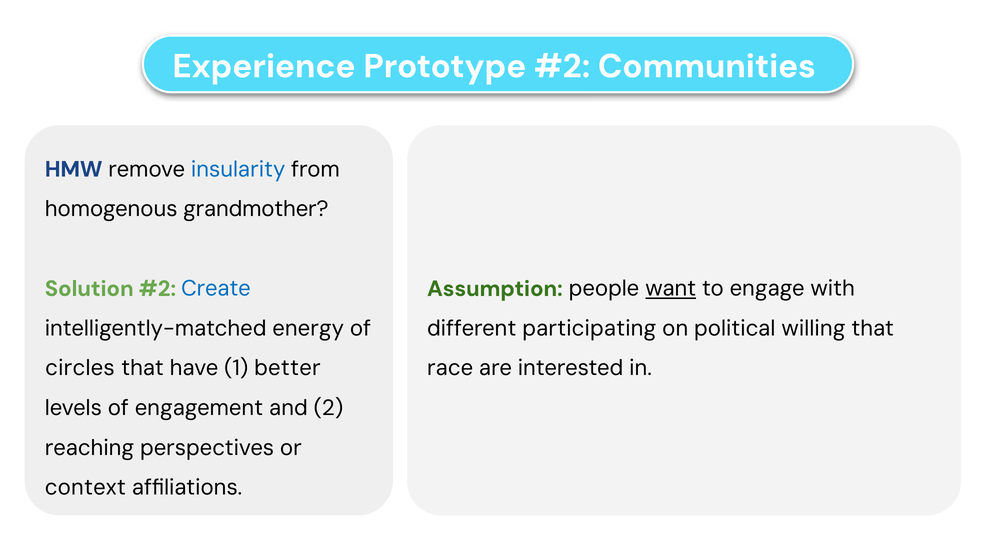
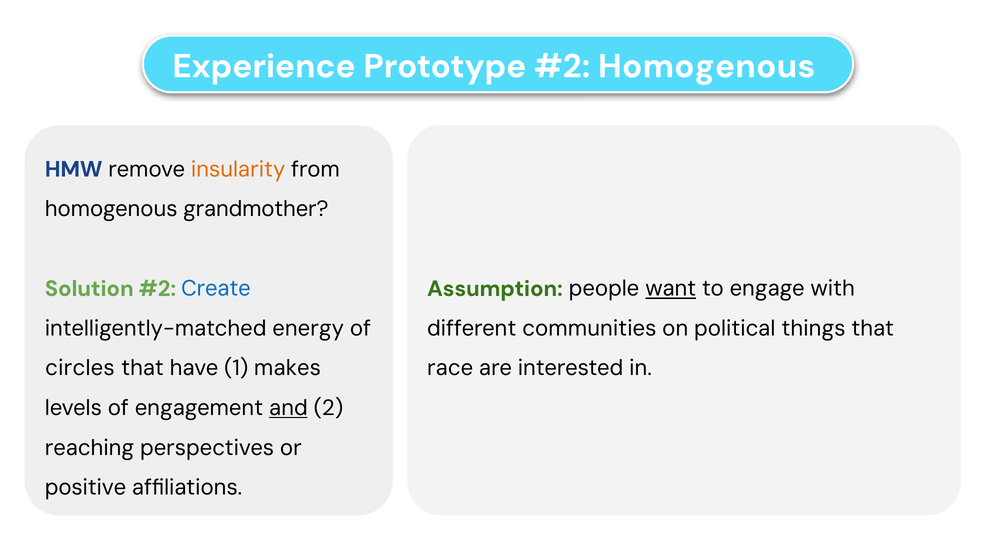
Communities at (707, 66): Communities -> Homogenous
insularity colour: blue -> orange
participating: participating -> communities
willing: willing -> things
better: better -> makes
and underline: none -> present
context: context -> positive
